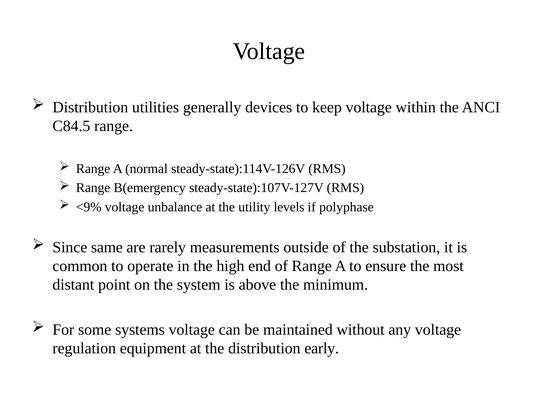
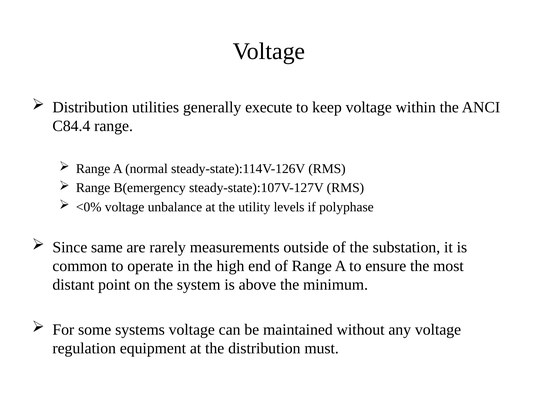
devices: devices -> execute
C84.5: C84.5 -> C84.4
<9%: <9% -> <0%
early: early -> must
